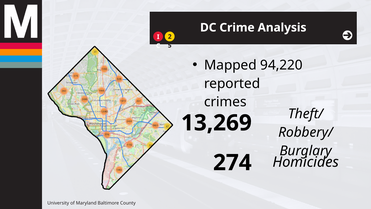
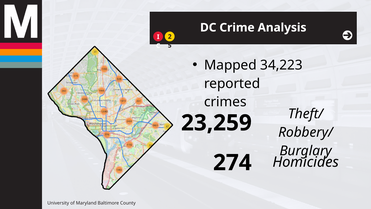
94,220: 94,220 -> 34,223
13,269: 13,269 -> 23,259
